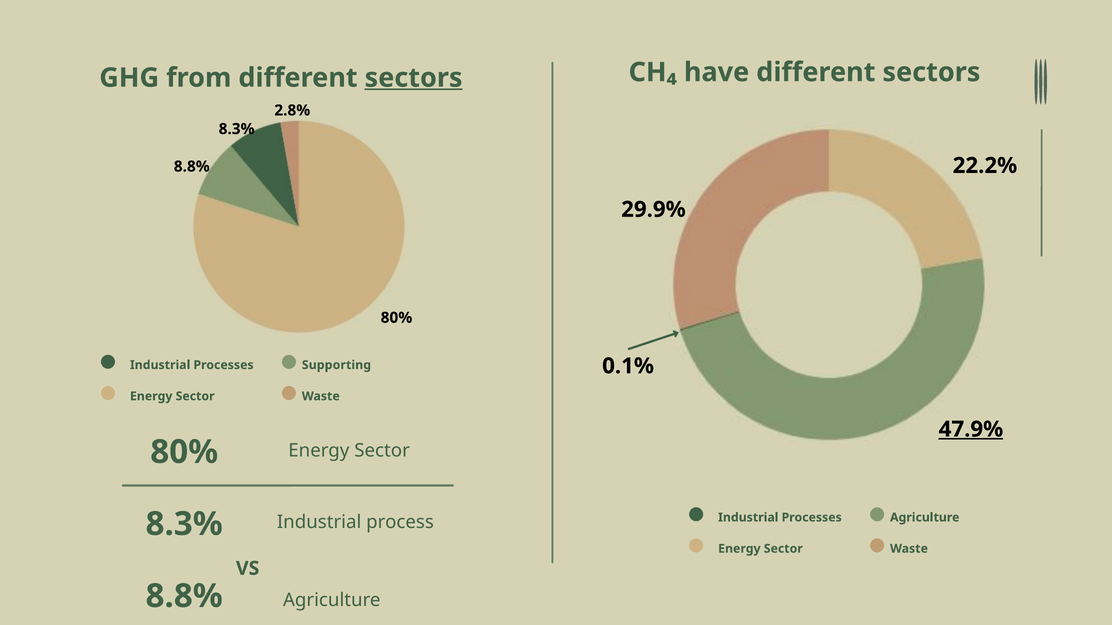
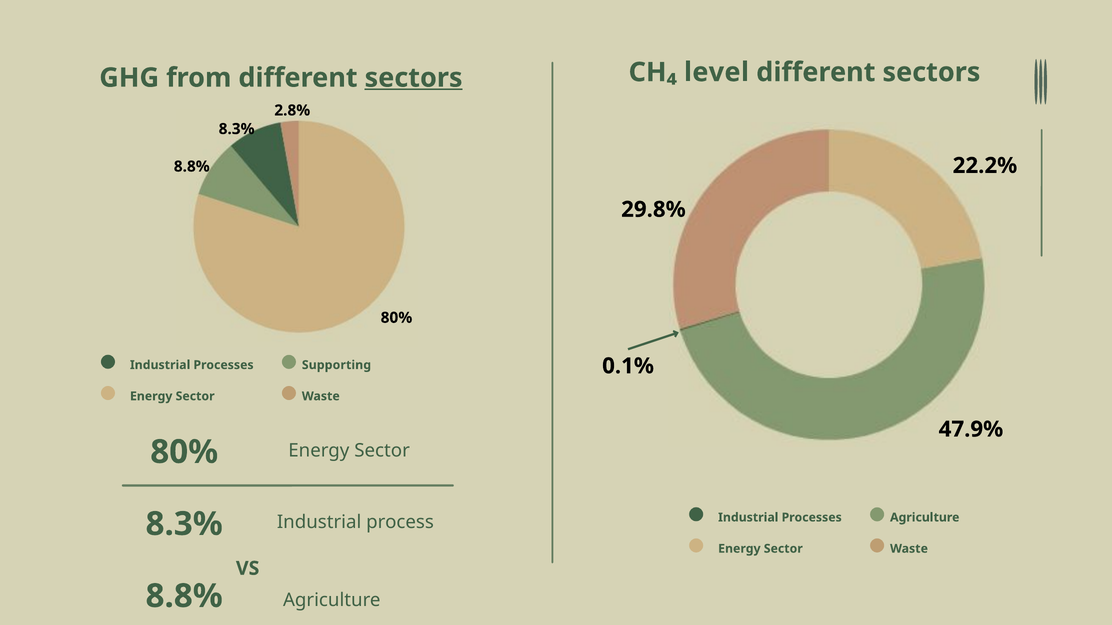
have: have -> level
29.9%: 29.9% -> 29.8%
47.9% underline: present -> none
